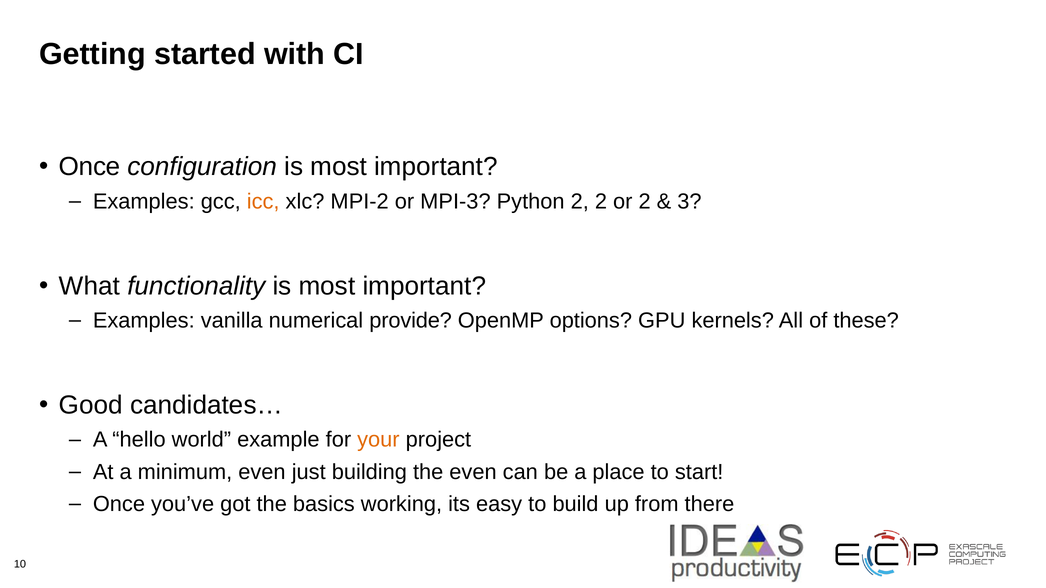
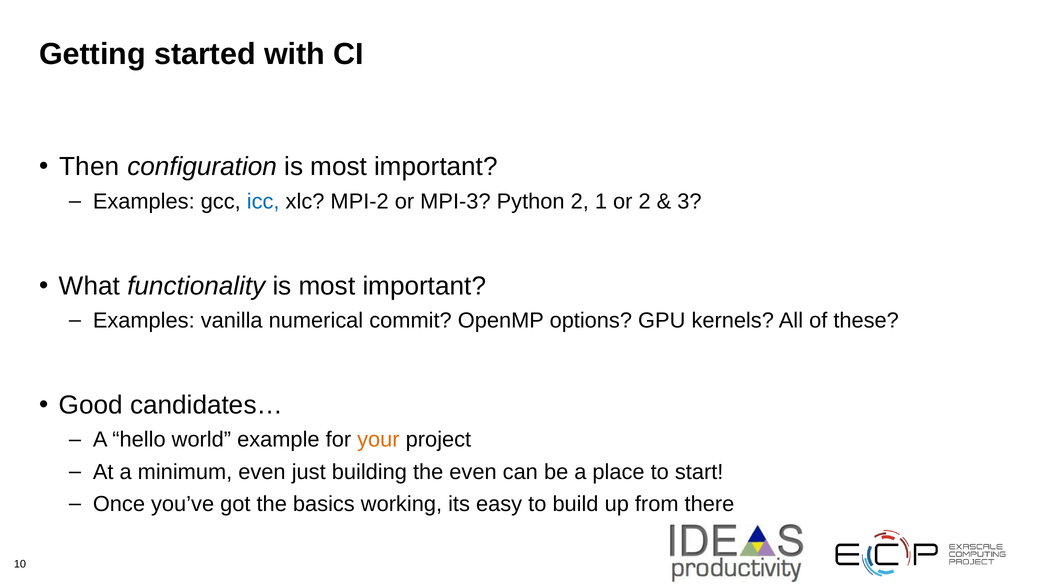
Once at (90, 167): Once -> Then
icc colour: orange -> blue
2 2: 2 -> 1
provide: provide -> commit
